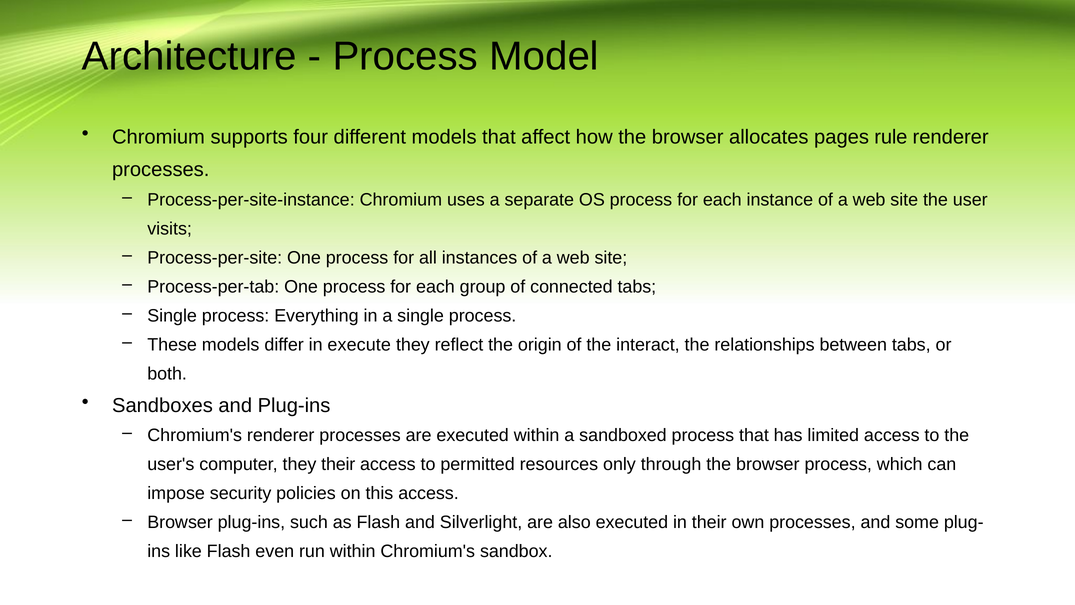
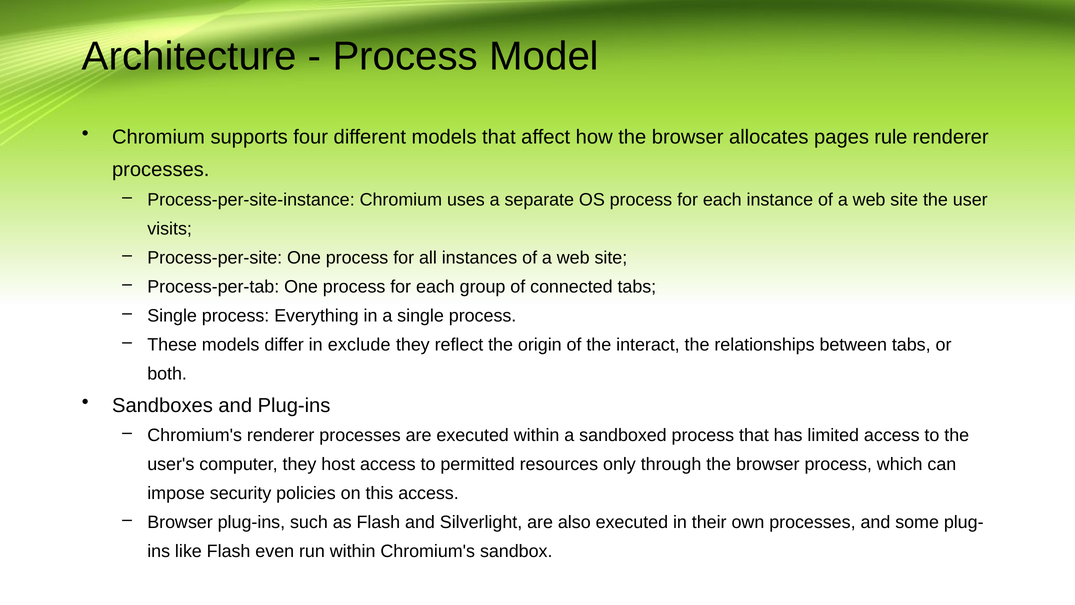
execute: execute -> exclude
they their: their -> host
